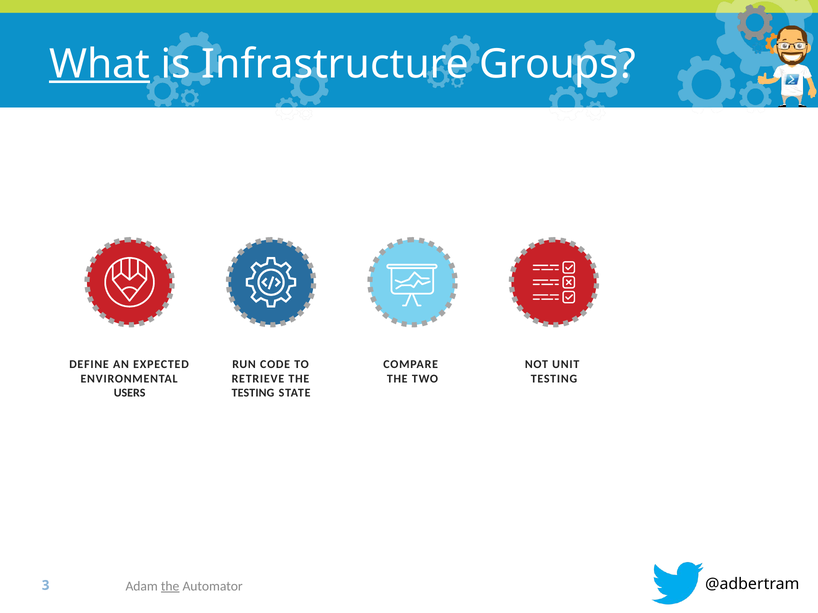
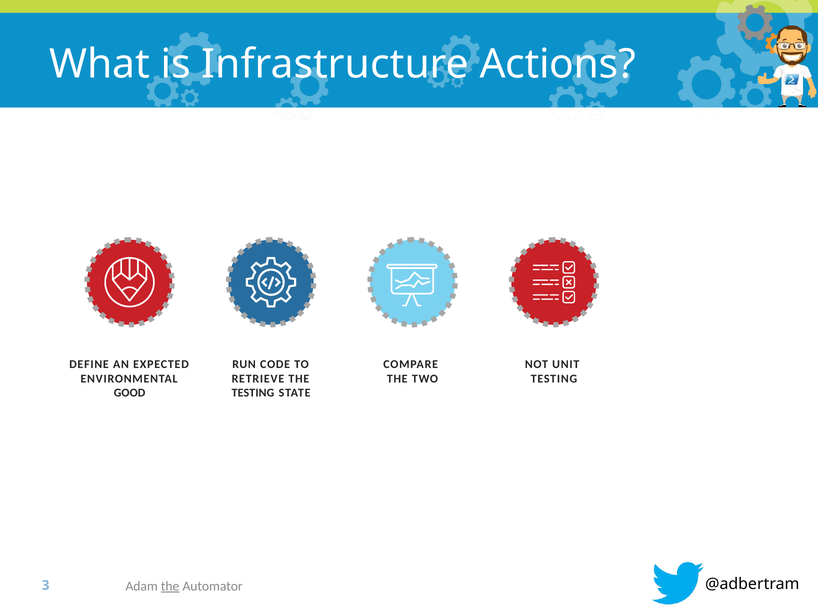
What underline: present -> none
Groups: Groups -> Actions
USERS: USERS -> GOOD
